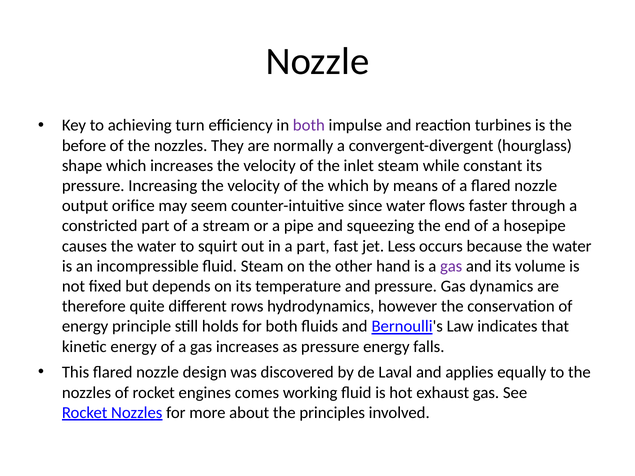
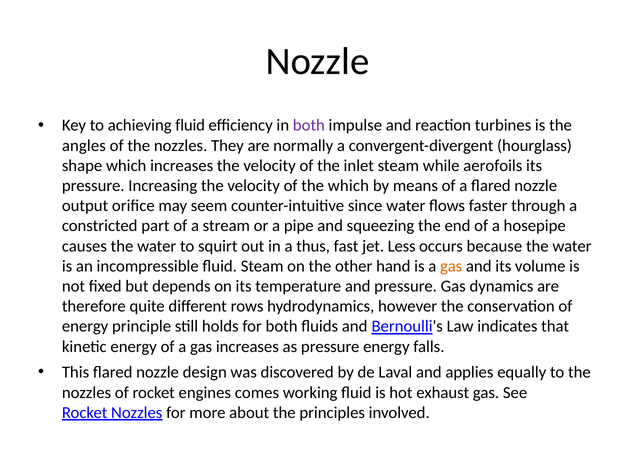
achieving turn: turn -> fluid
before: before -> angles
constant: constant -> aerofoils
a part: part -> thus
gas at (451, 266) colour: purple -> orange
